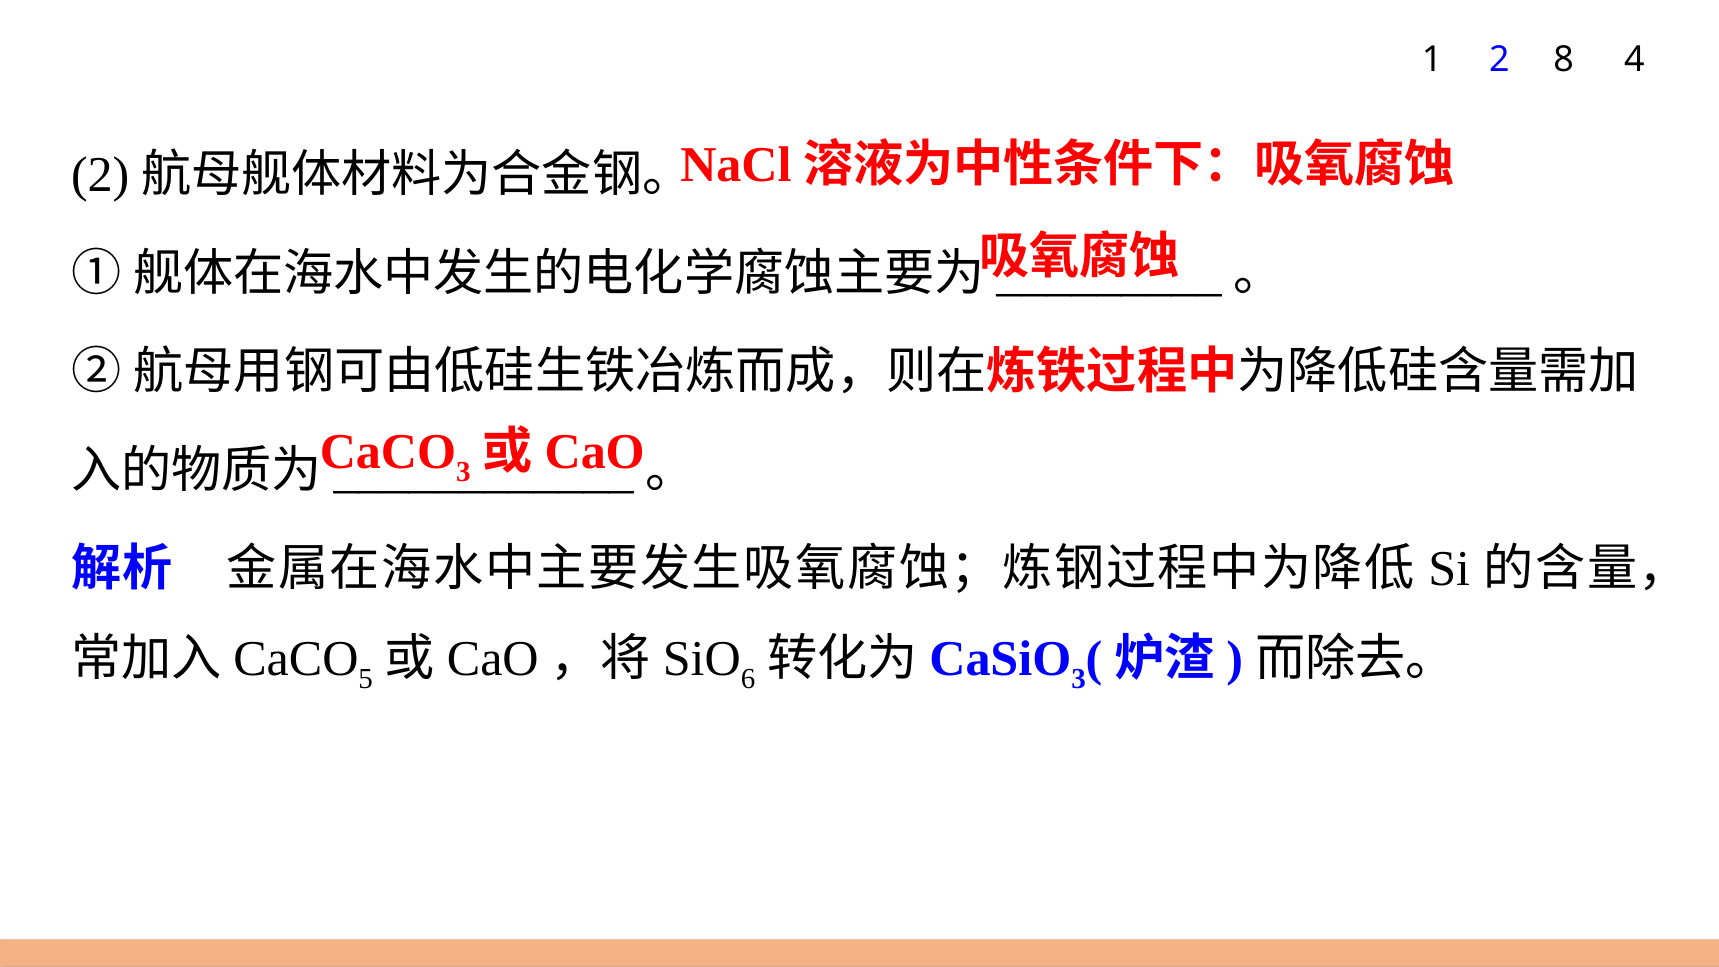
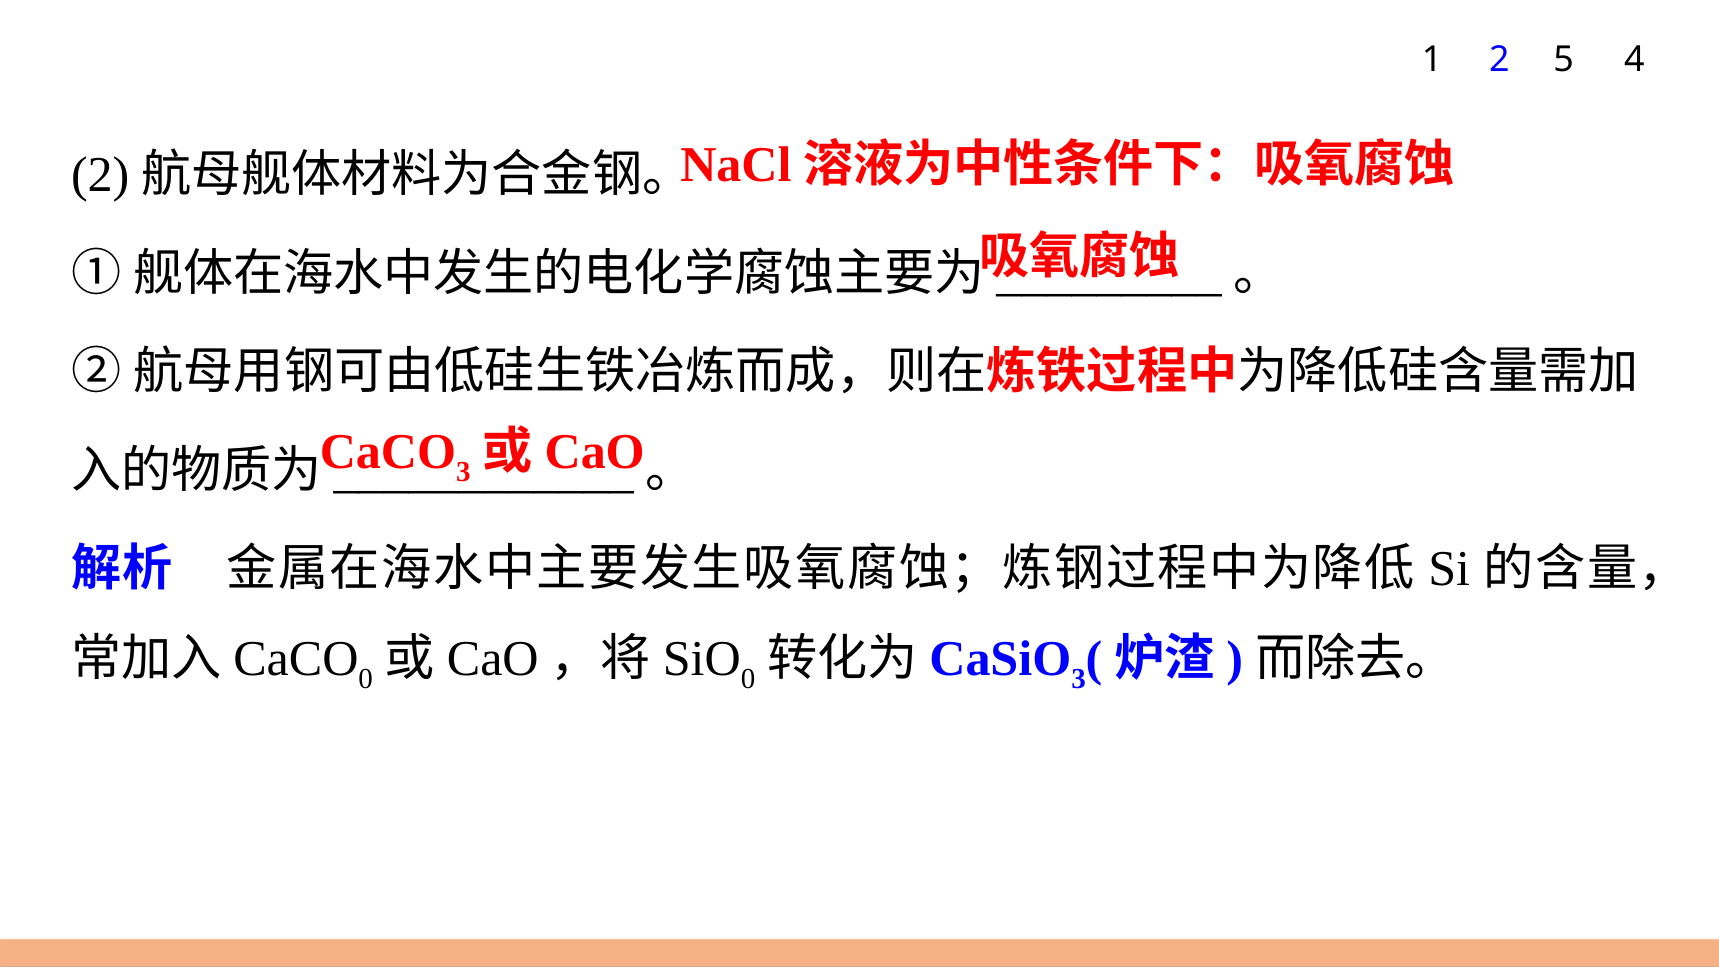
8: 8 -> 5
5 at (366, 679): 5 -> 0
6 at (748, 679): 6 -> 0
